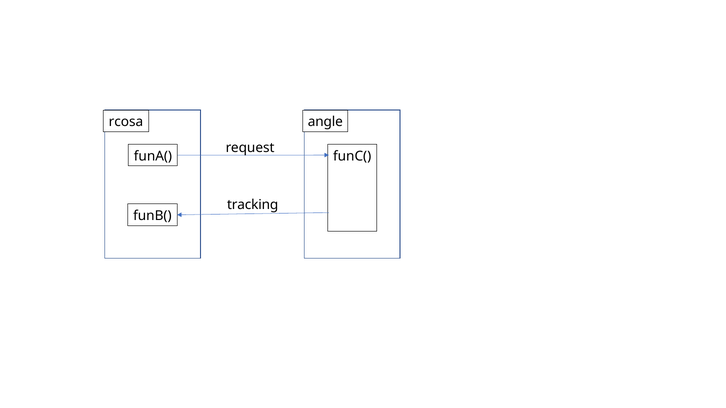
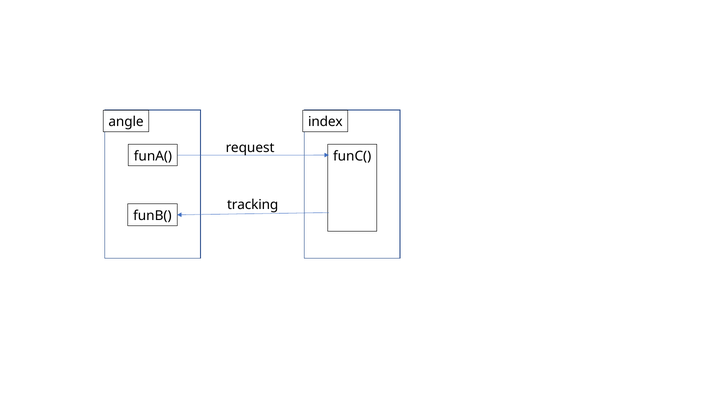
rcosa: rcosa -> angle
angle: angle -> index
